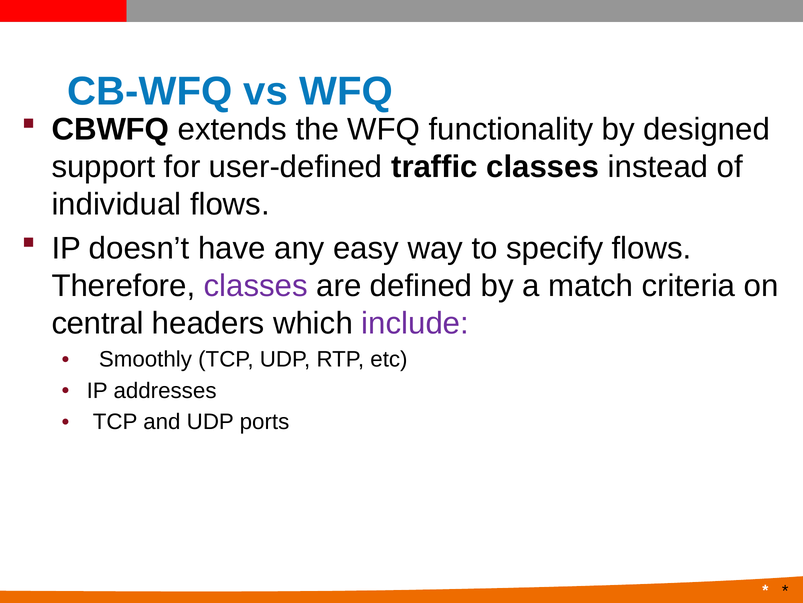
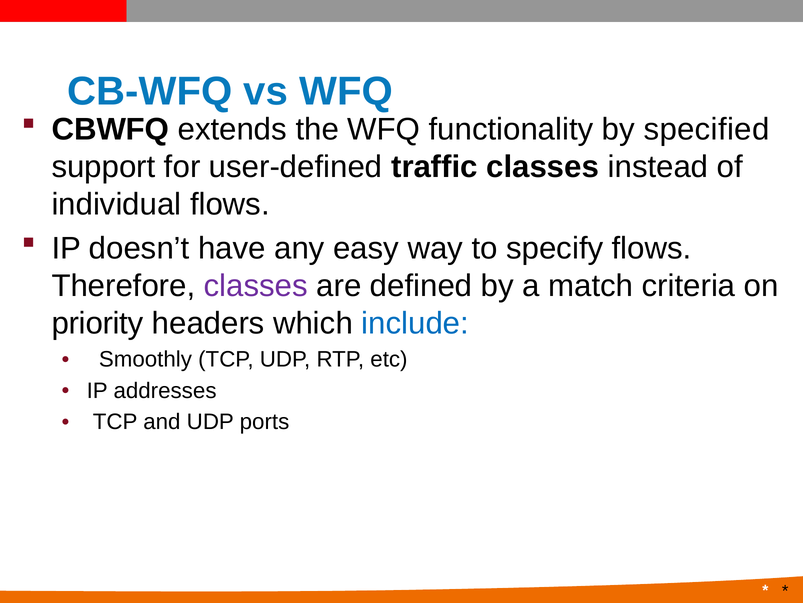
designed: designed -> specified
central: central -> priority
include colour: purple -> blue
